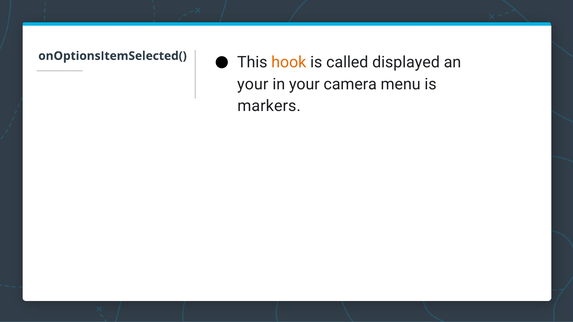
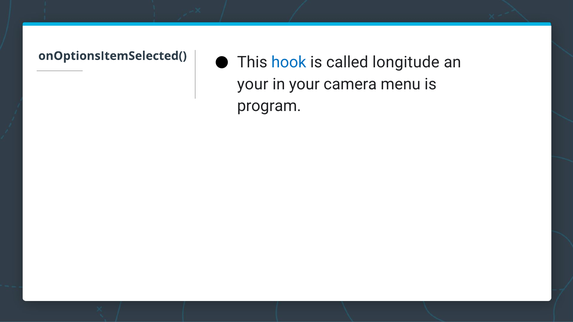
hook colour: orange -> blue
displayed: displayed -> longitude
markers: markers -> program
